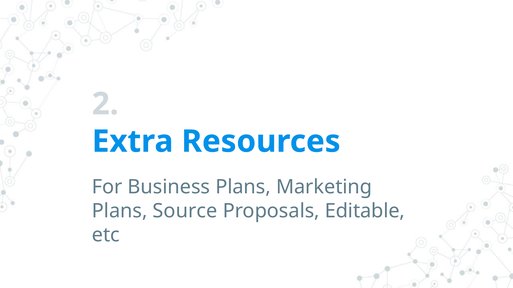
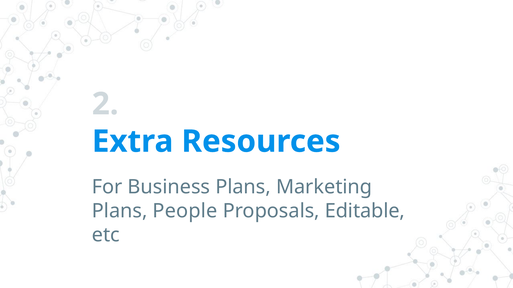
Source: Source -> People
